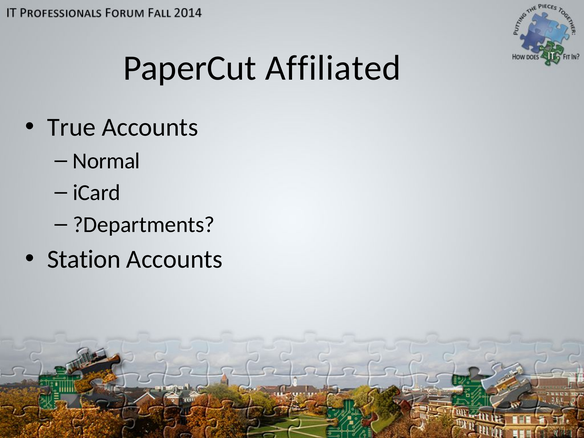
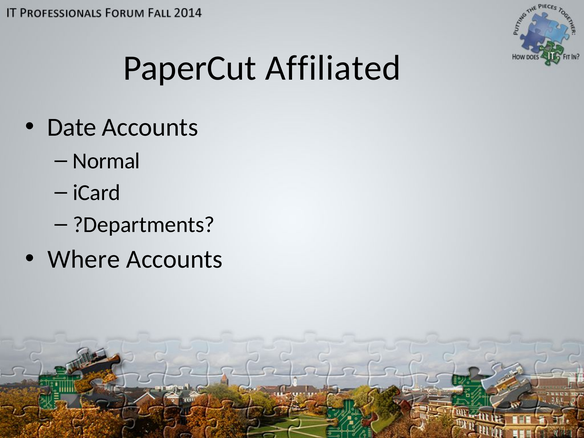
True: True -> Date
Station: Station -> Where
